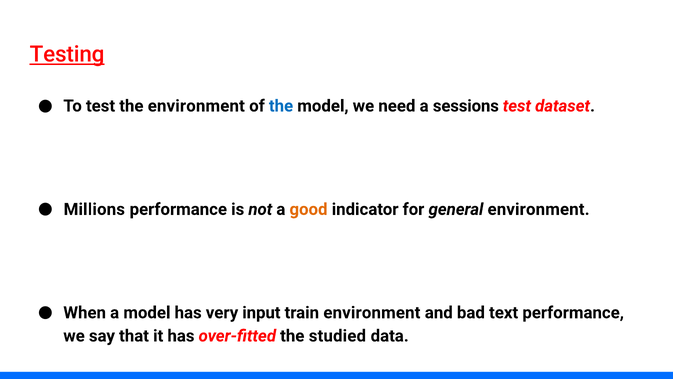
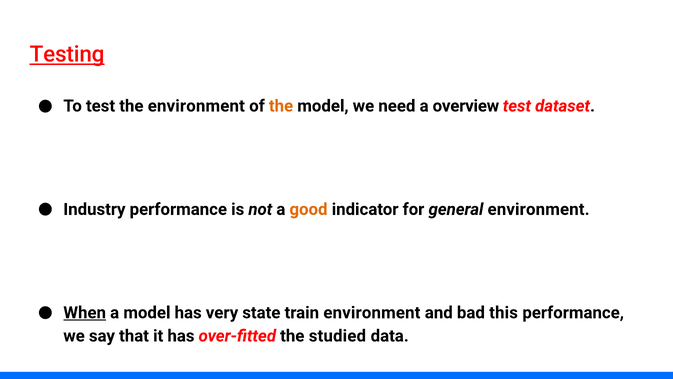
the at (281, 106) colour: blue -> orange
sessions: sessions -> overview
Millions: Millions -> Industry
When underline: none -> present
input: input -> state
text: text -> this
